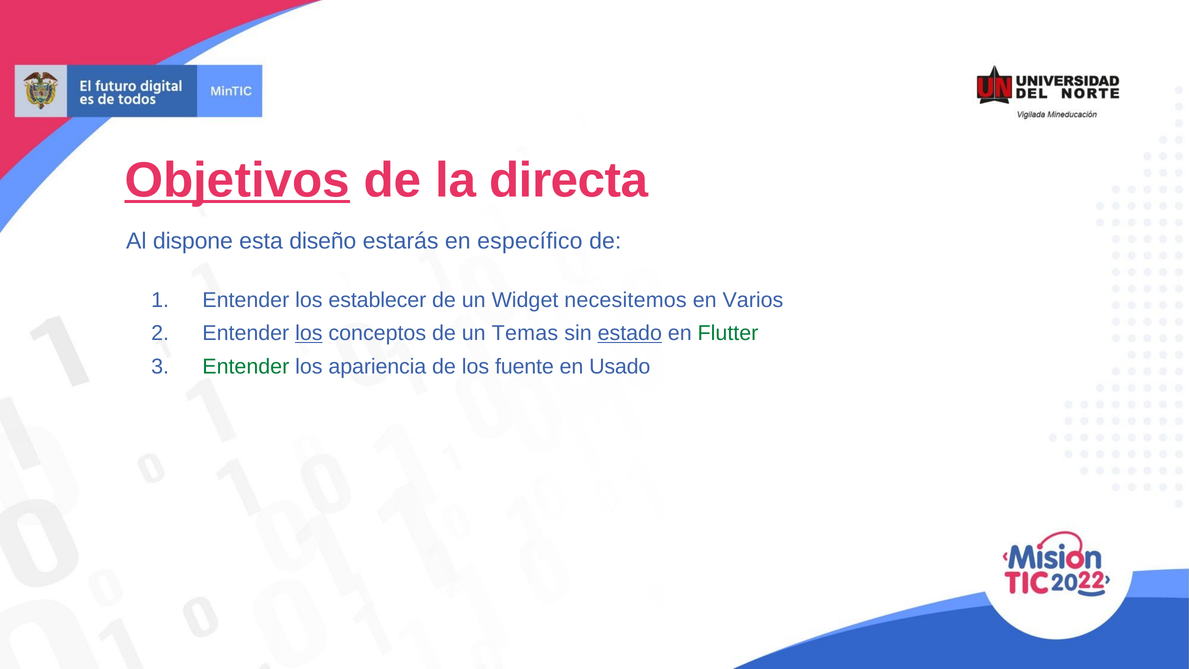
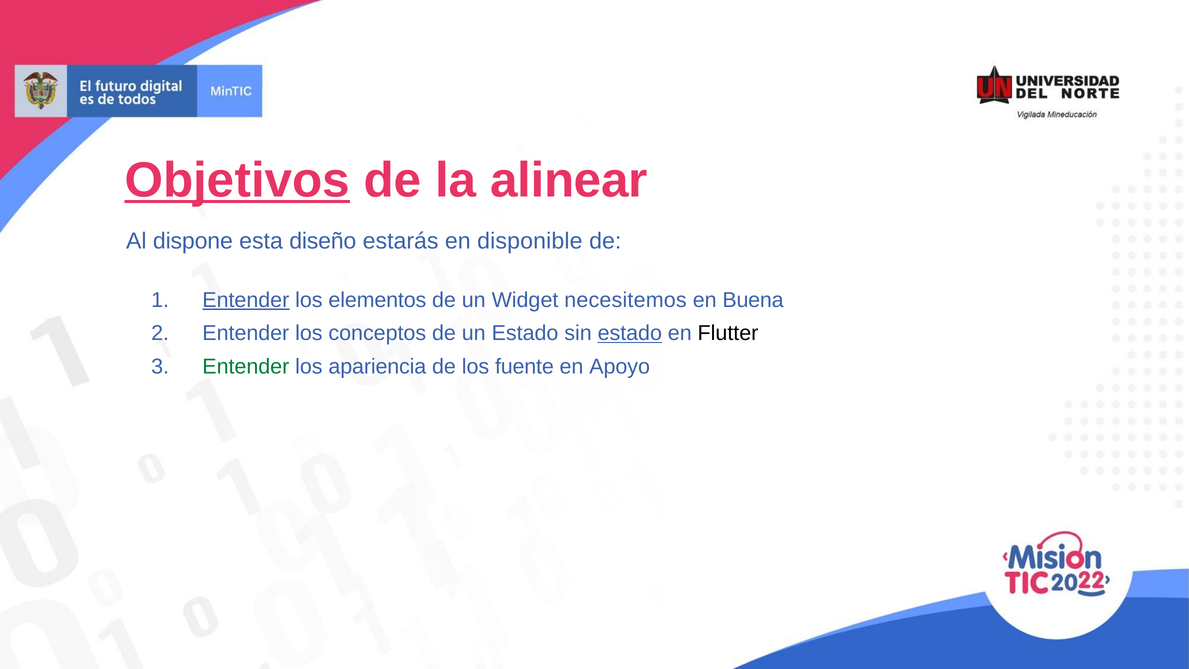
directa: directa -> alinear
específico: específico -> disponible
Entender at (246, 300) underline: none -> present
establecer: establecer -> elementos
Varios: Varios -> Buena
los at (309, 333) underline: present -> none
un Temas: Temas -> Estado
Flutter colour: green -> black
Usado: Usado -> Apoyo
